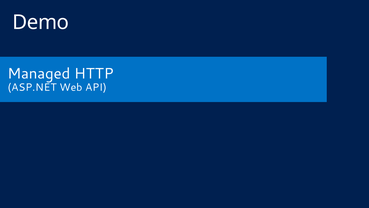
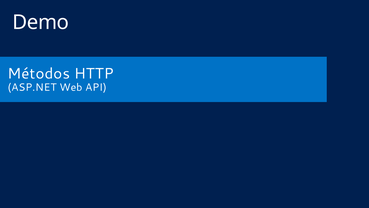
Managed: Managed -> Métodos
